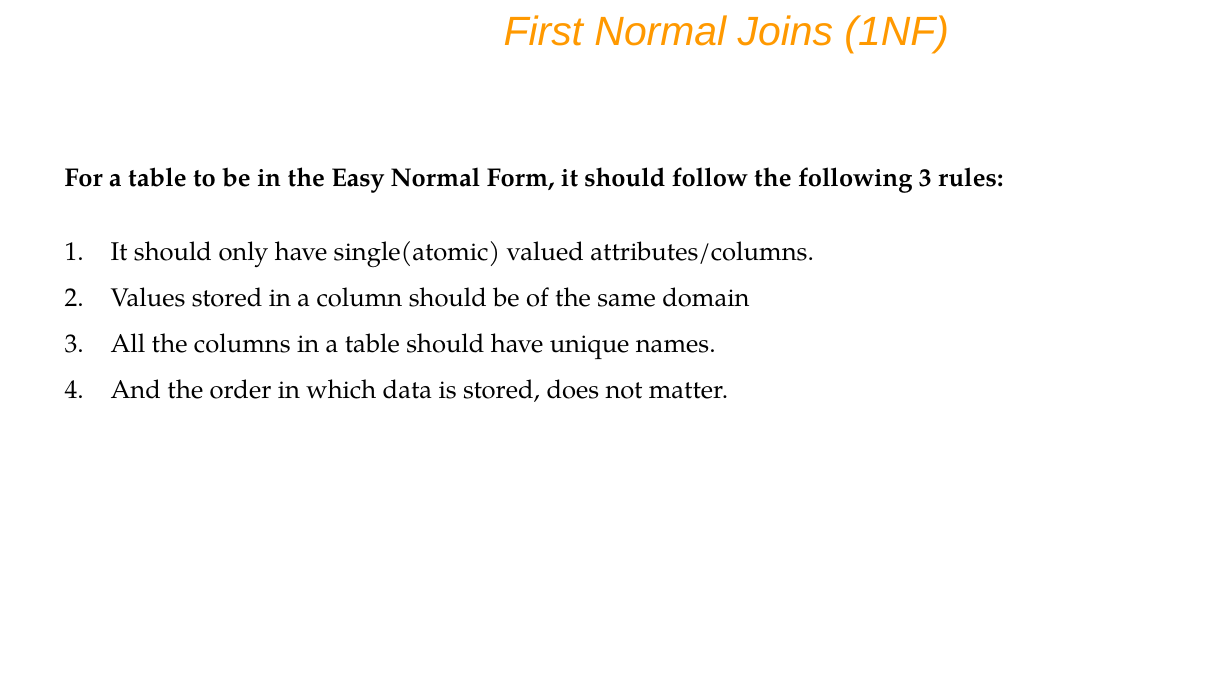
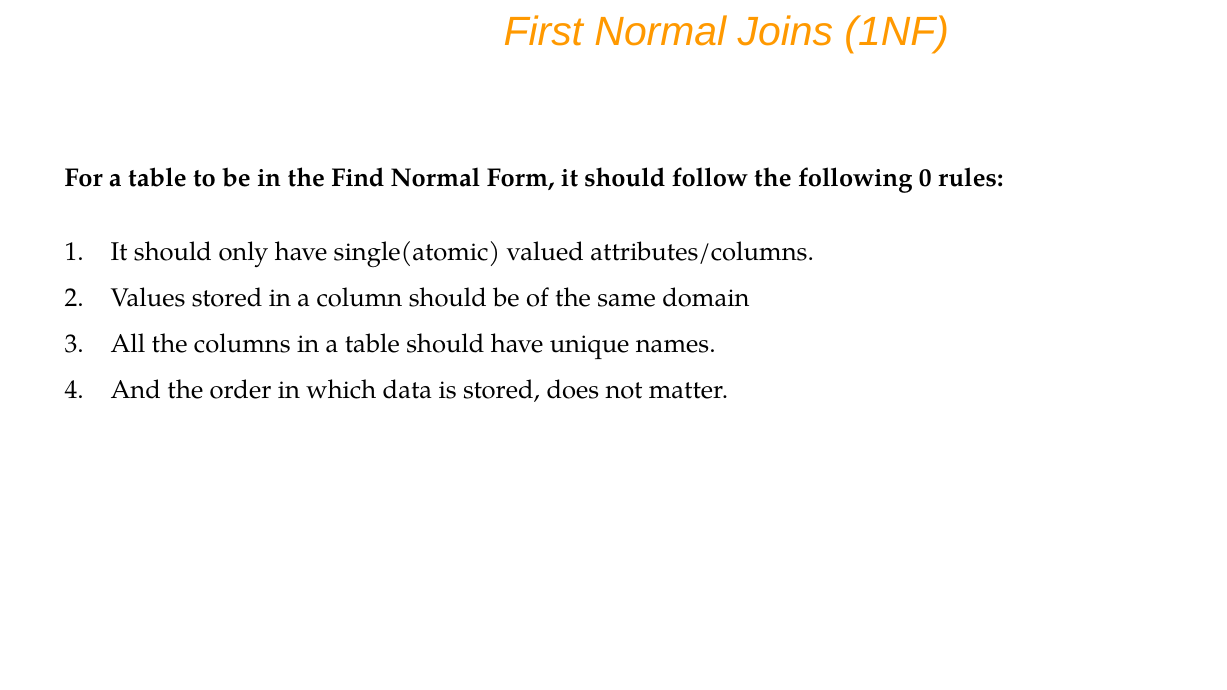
Easy: Easy -> Find
following 3: 3 -> 0
